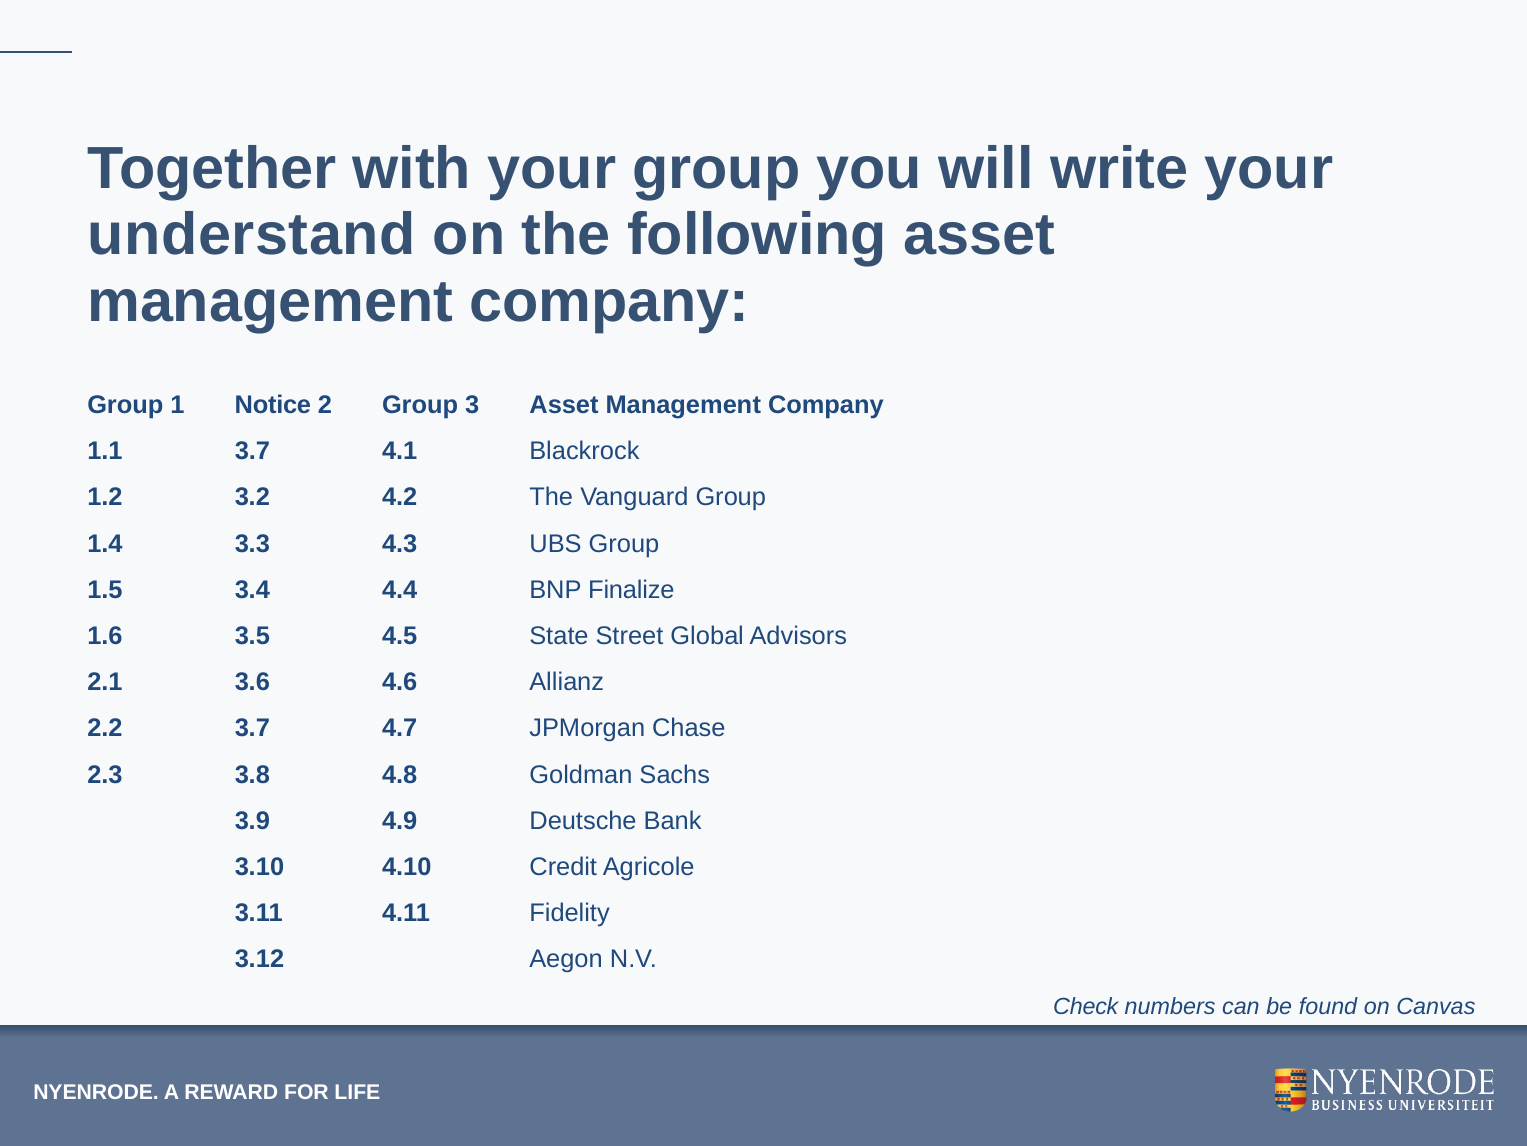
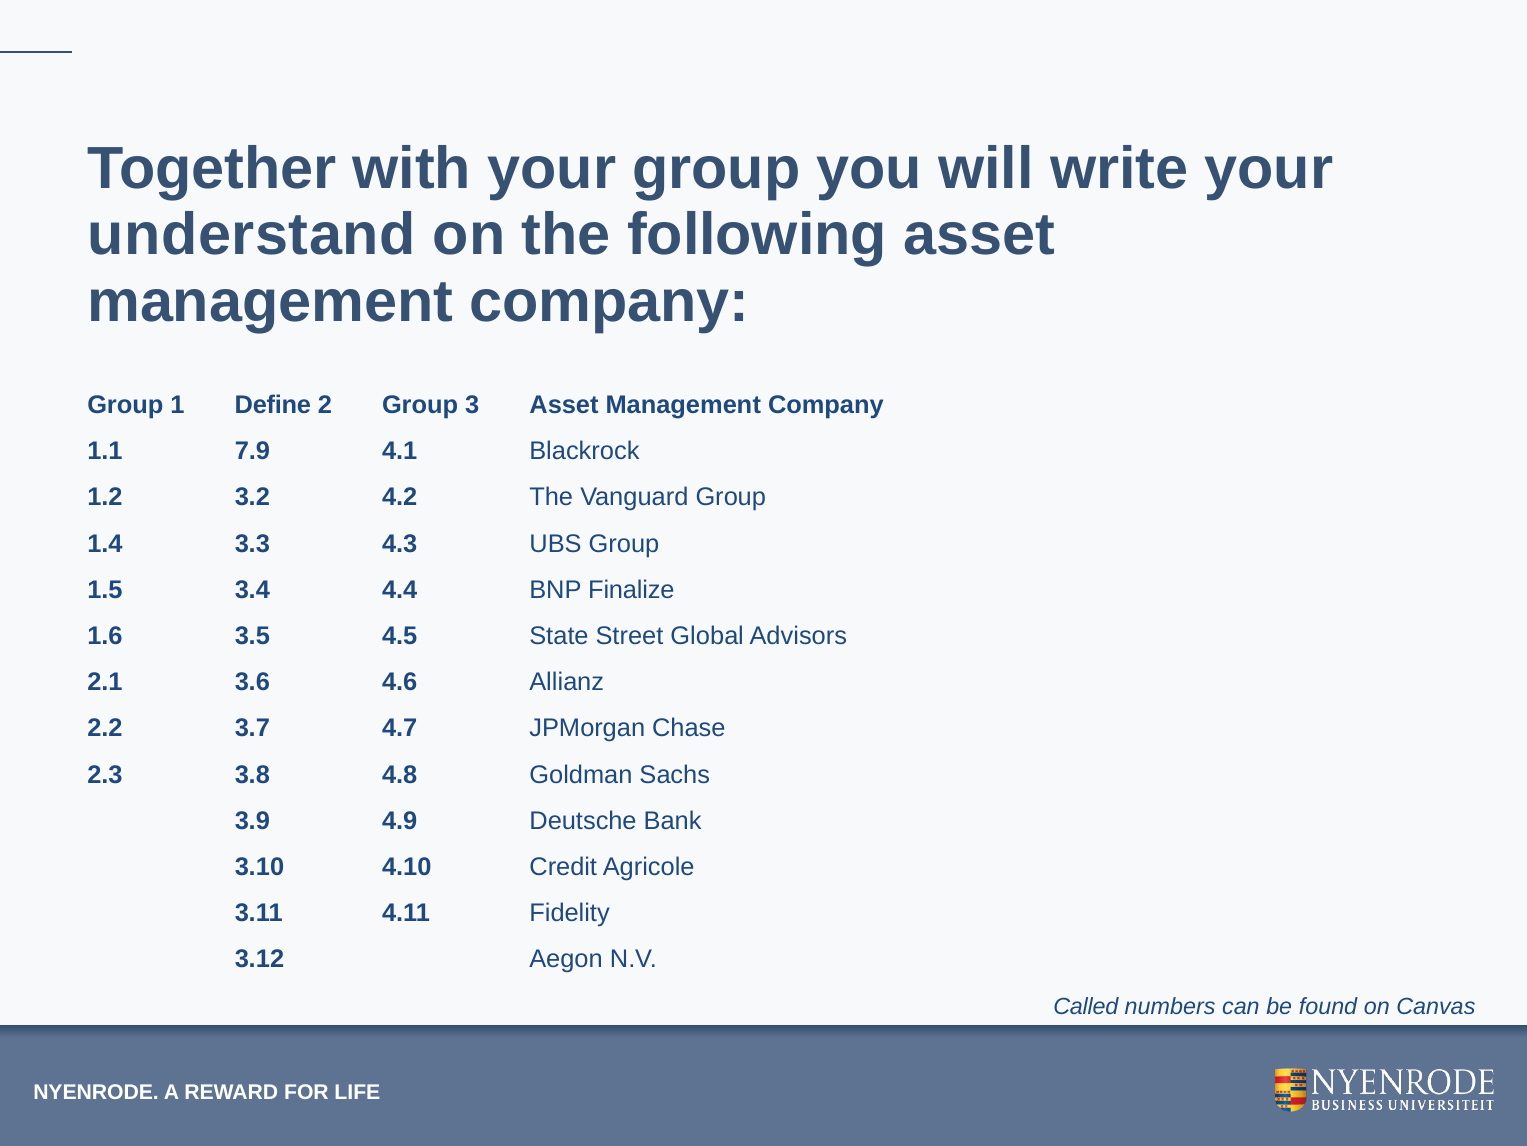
Notice: Notice -> Define
1.1 3.7: 3.7 -> 7.9
Check: Check -> Called
